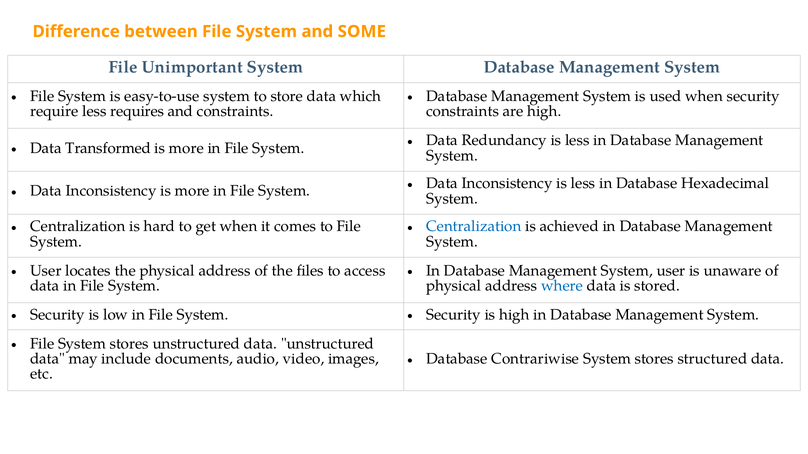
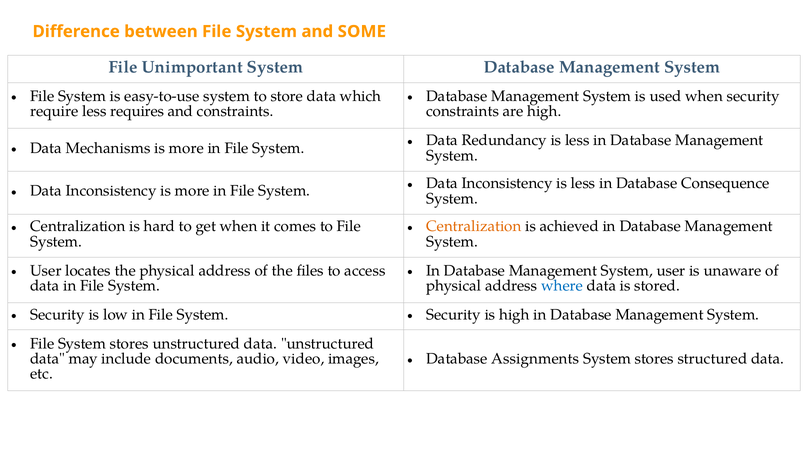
Transformed: Transformed -> Mechanisms
Hexadecimal: Hexadecimal -> Consequence
Centralization at (474, 227) colour: blue -> orange
Contrariwise: Contrariwise -> Assignments
